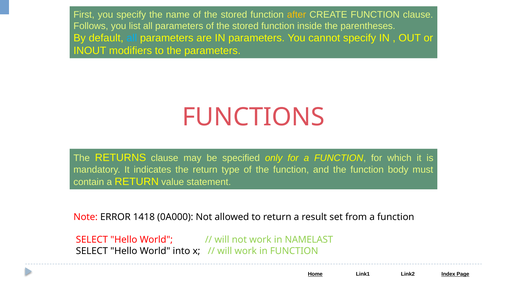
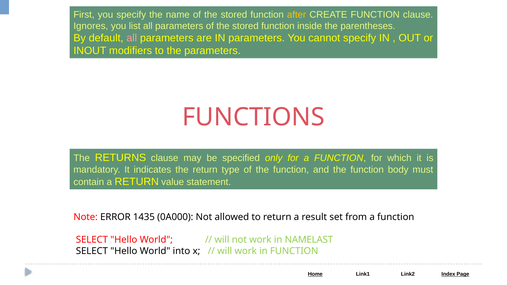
Follows: Follows -> Ignores
all at (132, 38) colour: light blue -> pink
1418: 1418 -> 1435
